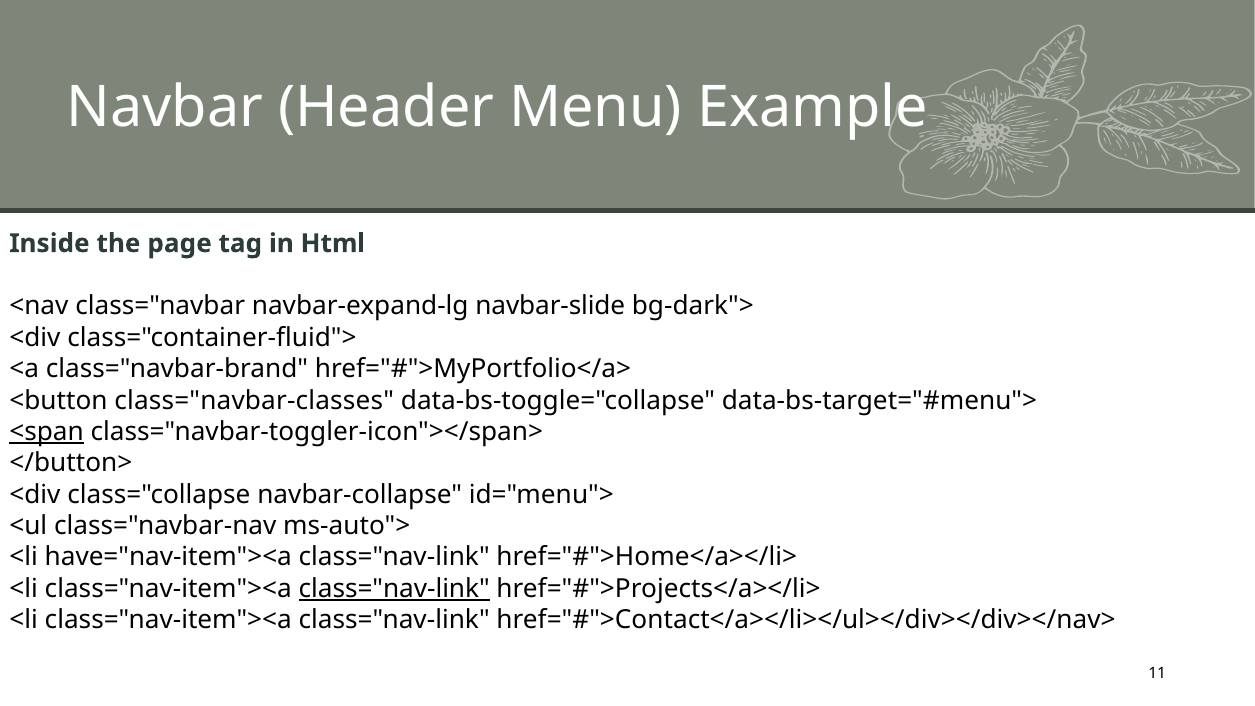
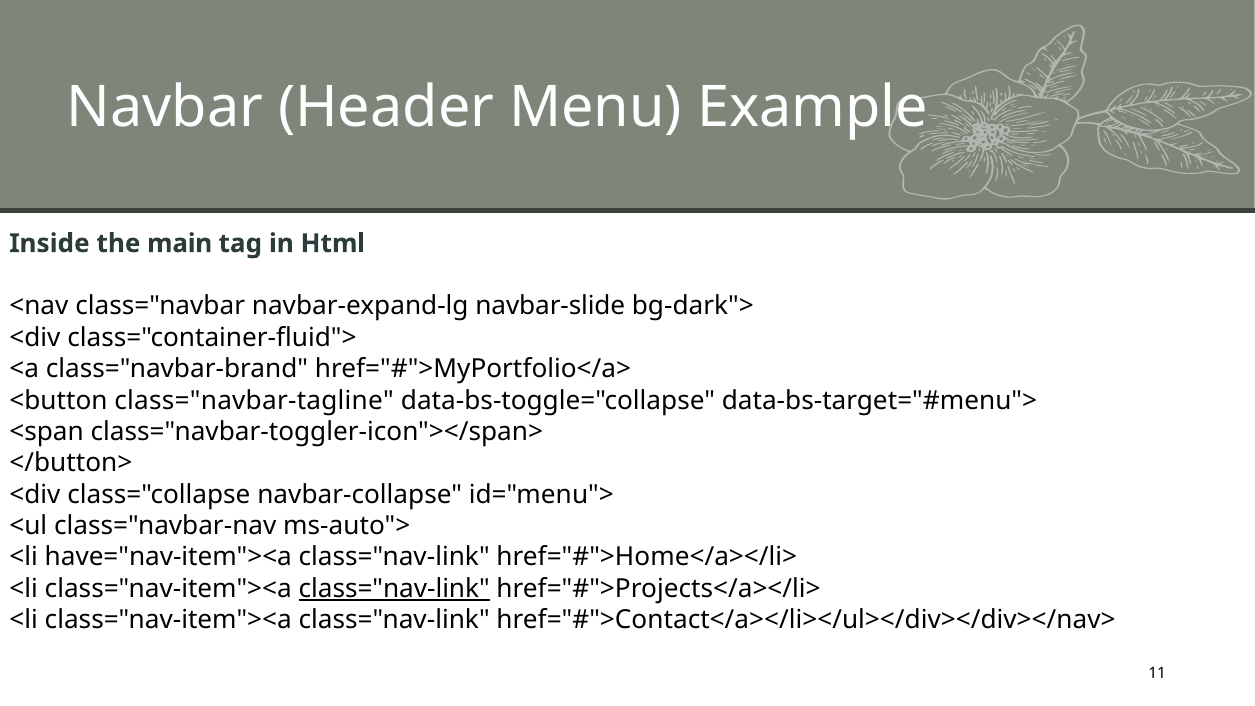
page: page -> main
class="navbar-classes: class="navbar-classes -> class="navbar-tagline
<span underline: present -> none
